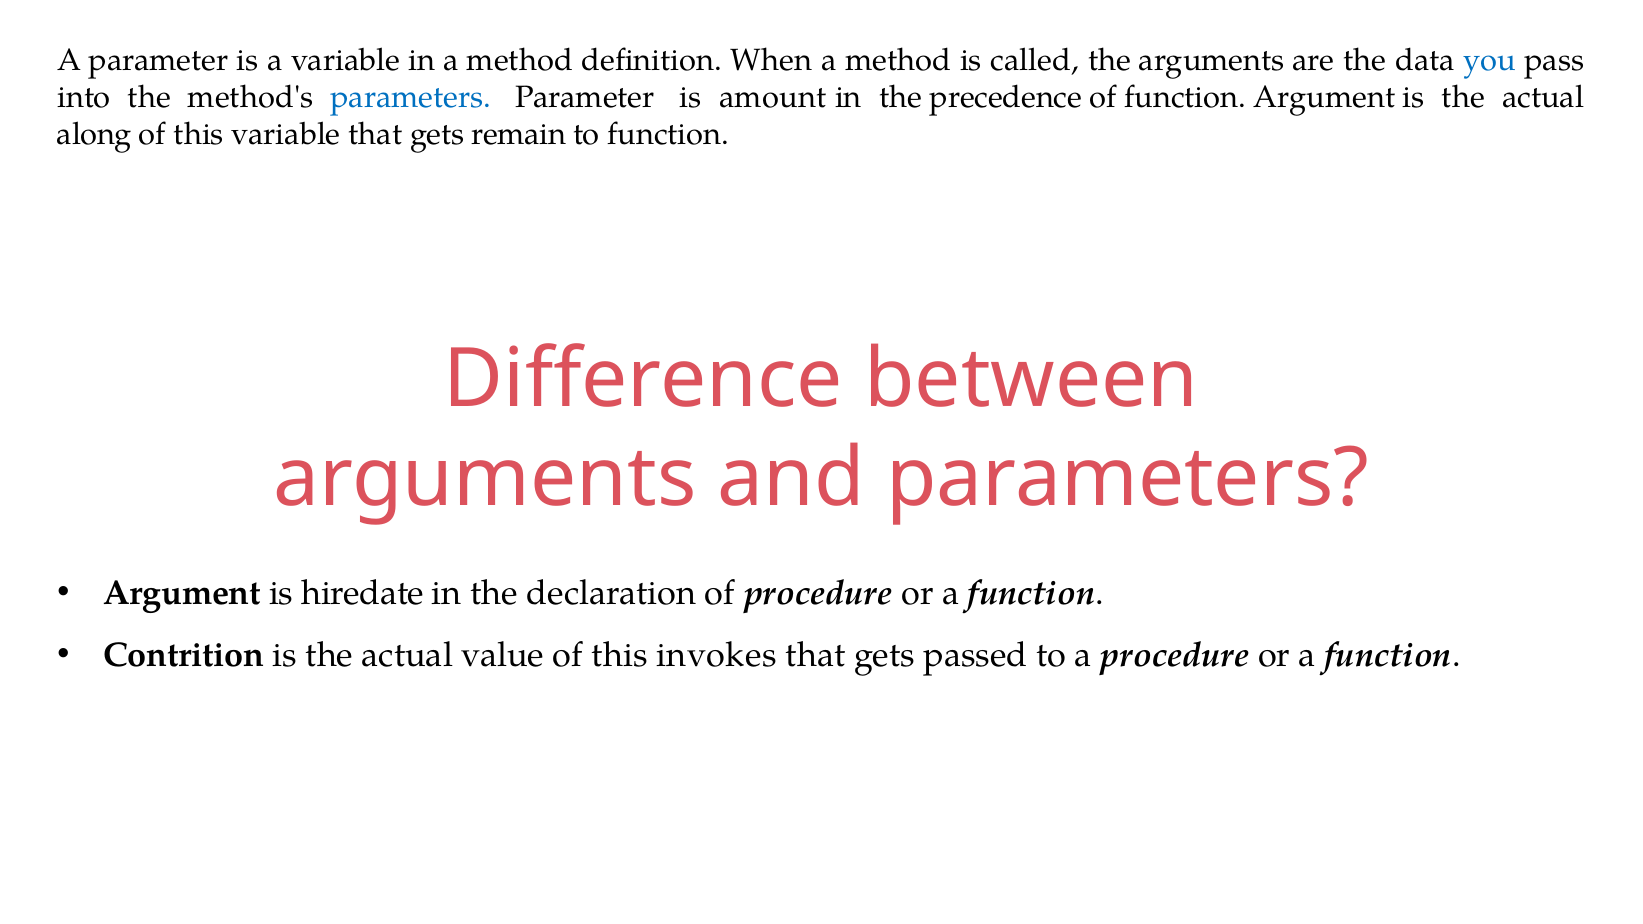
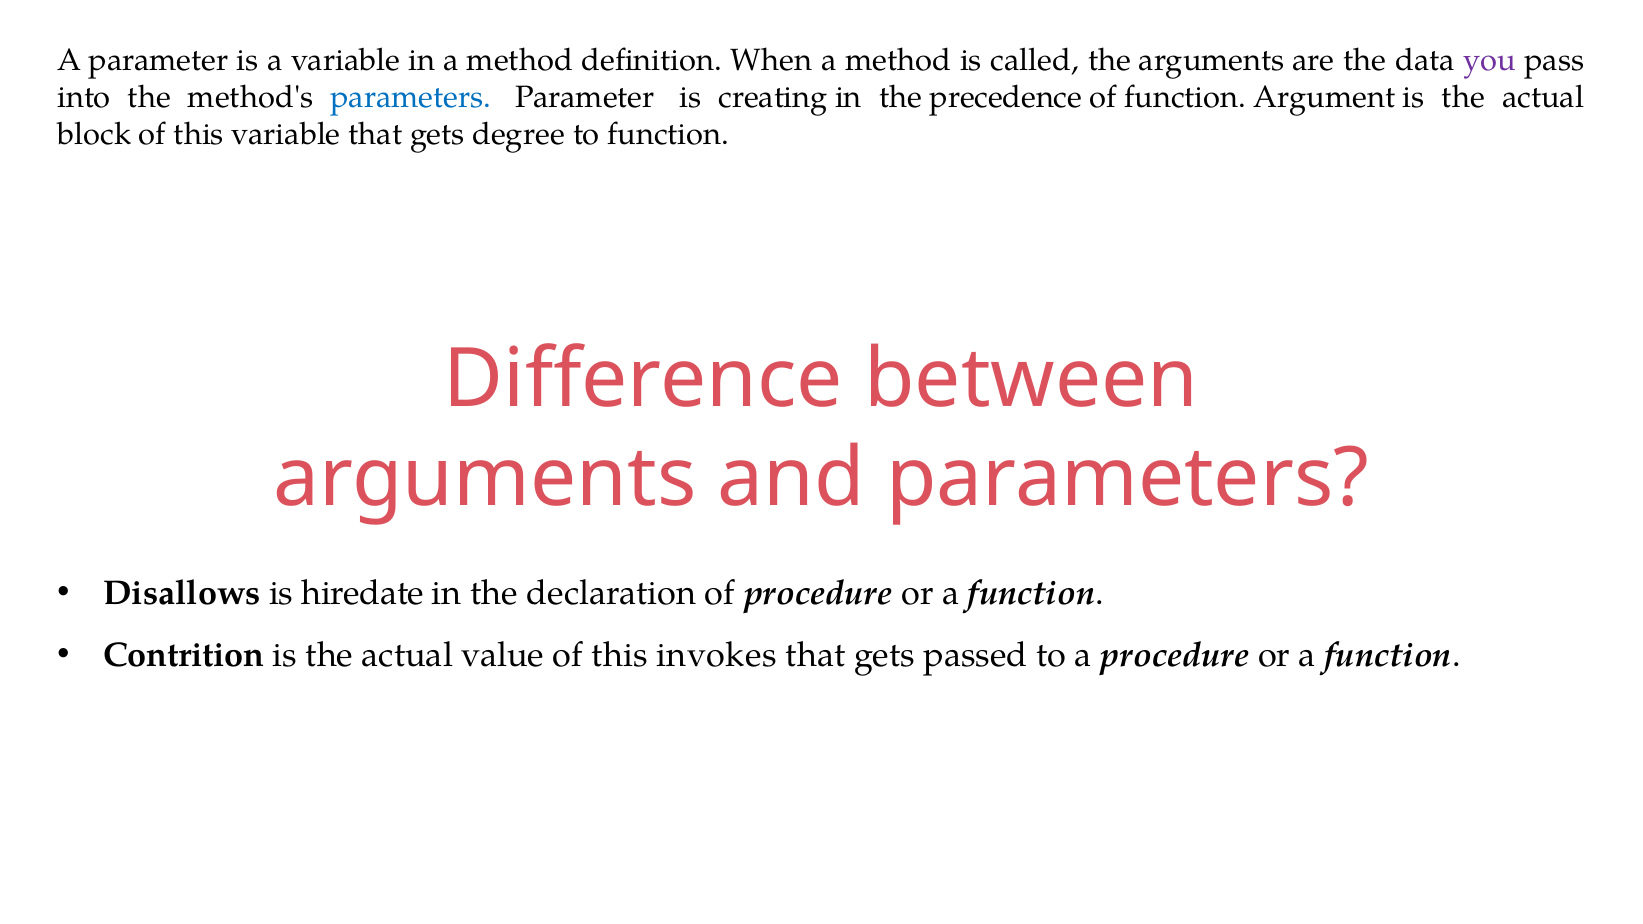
you colour: blue -> purple
amount: amount -> creating
along: along -> block
remain: remain -> degree
Argument at (182, 594): Argument -> Disallows
